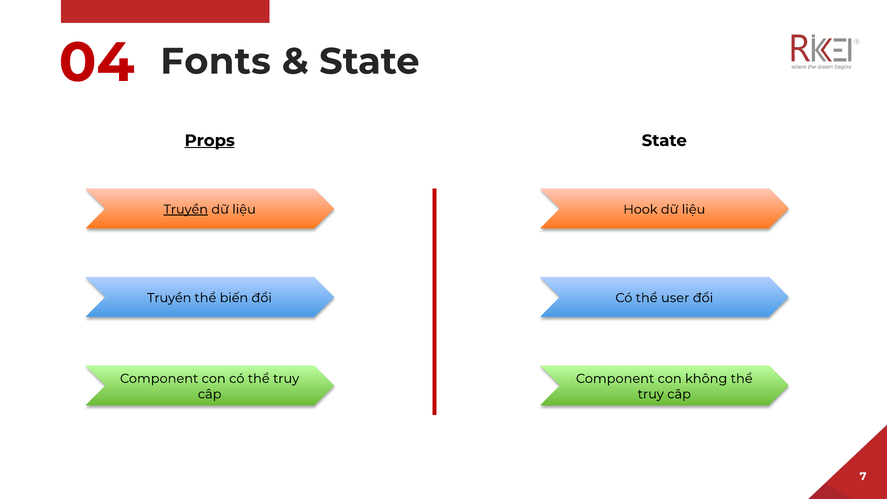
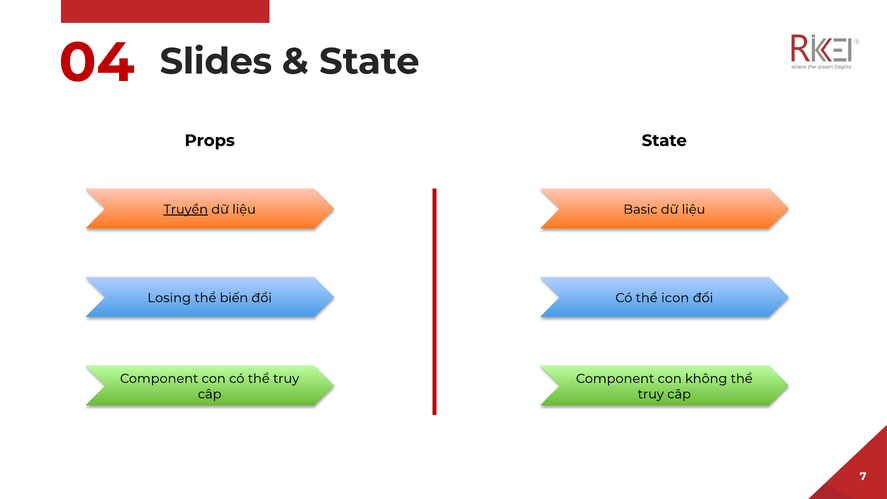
Fonts: Fonts -> Slides
Props underline: present -> none
Hook: Hook -> Basic
Truyền at (169, 298): Truyền -> Losing
user: user -> icon
